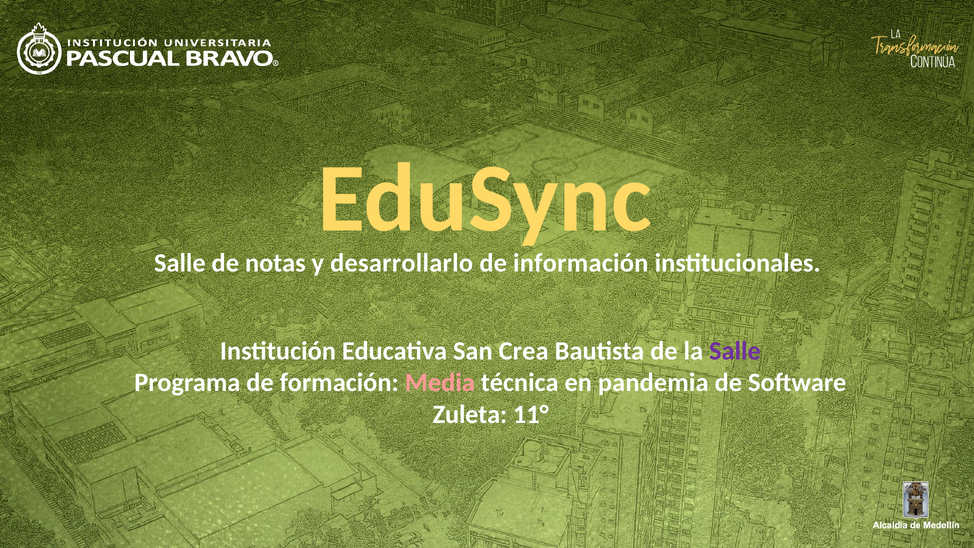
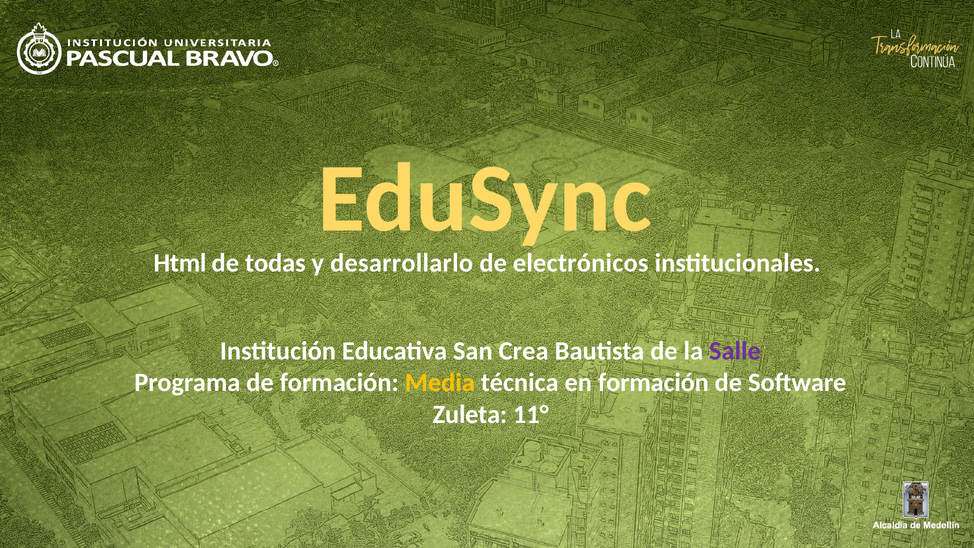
Salle at (180, 263): Salle -> Html
notas: notas -> todas
información: información -> electrónicos
Media colour: pink -> yellow
en pandemia: pandemia -> formación
